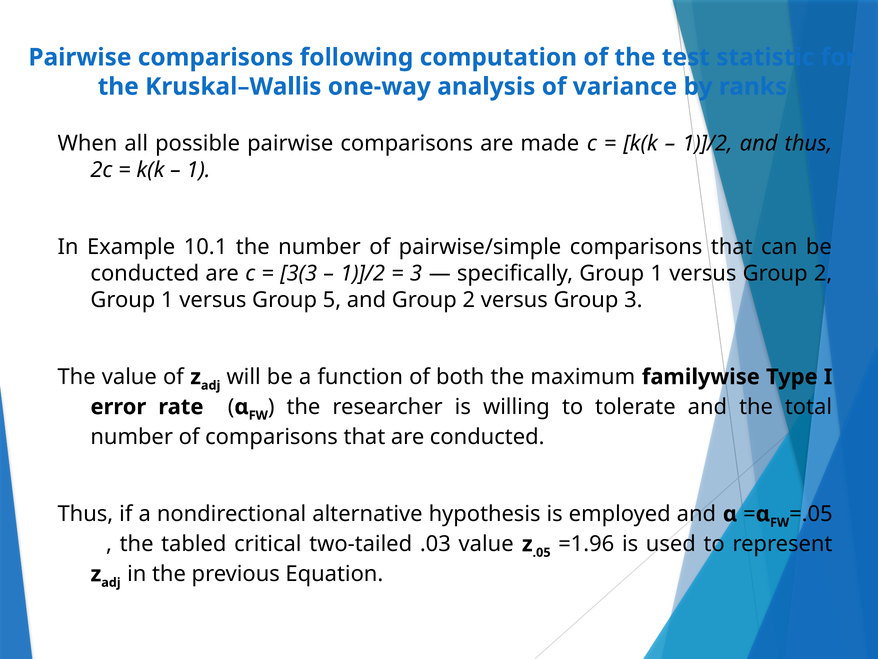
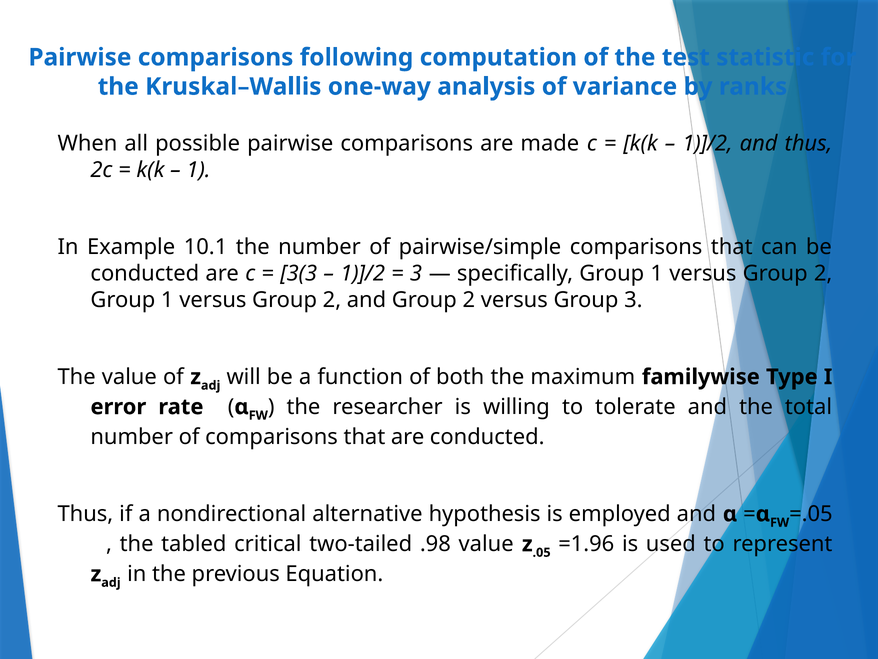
5 at (332, 300): 5 -> 2
.03: .03 -> .98
